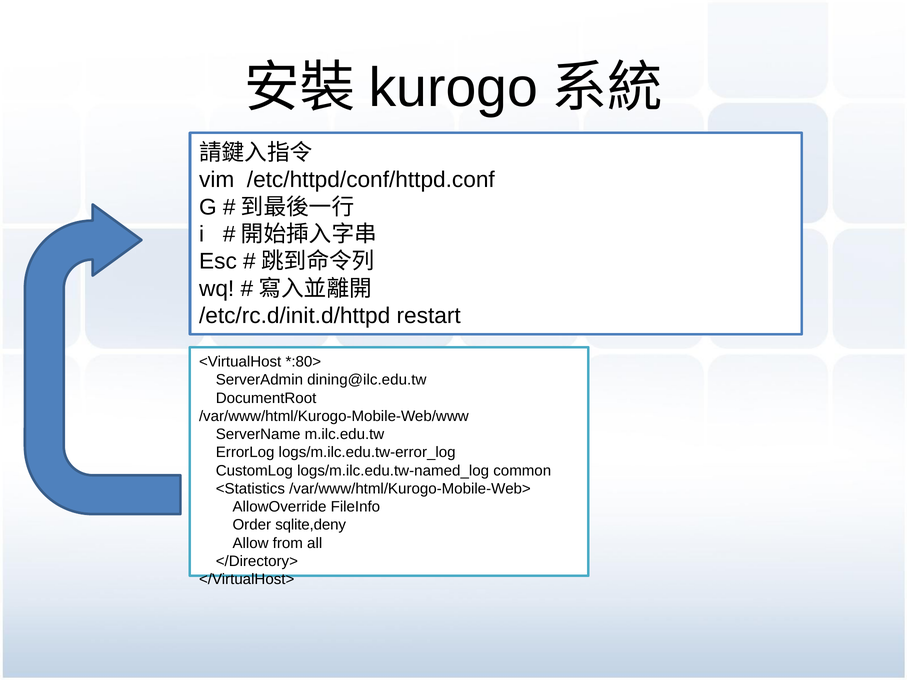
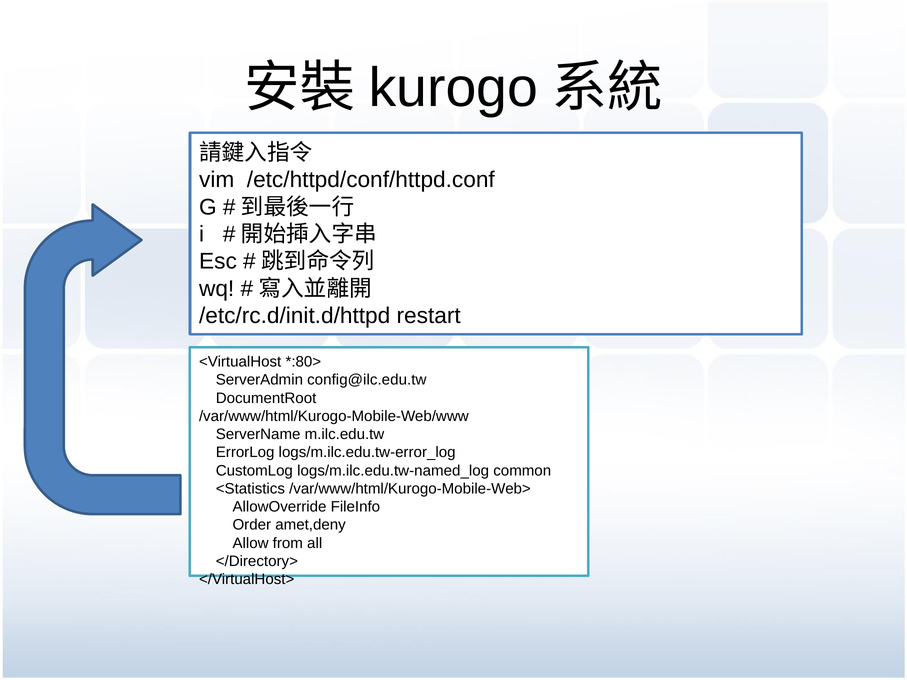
dining@ilc.edu.tw: dining@ilc.edu.tw -> config@ilc.edu.tw
sqlite,deny: sqlite,deny -> amet,deny
